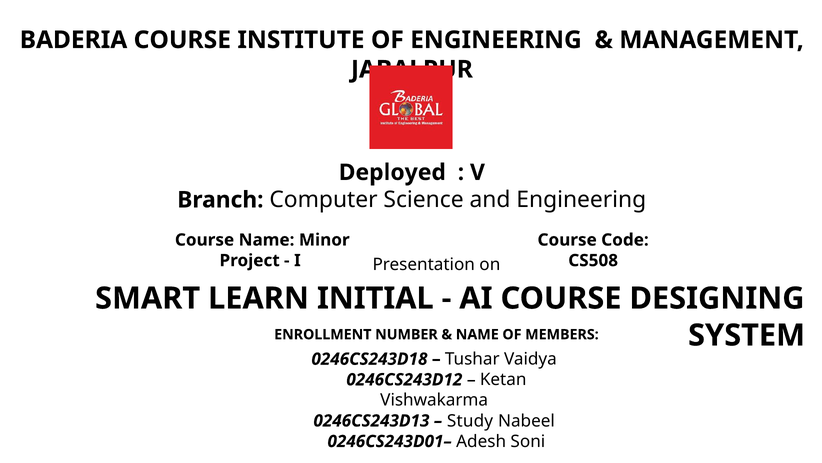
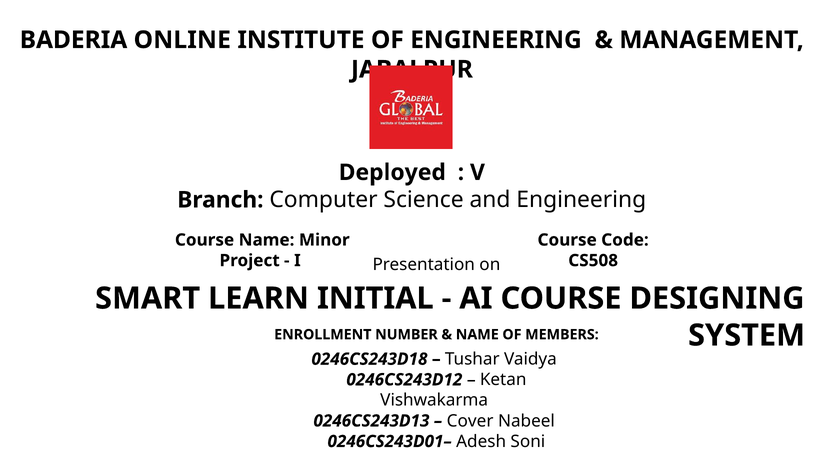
BADERIA COURSE: COURSE -> ONLINE
Study: Study -> Cover
